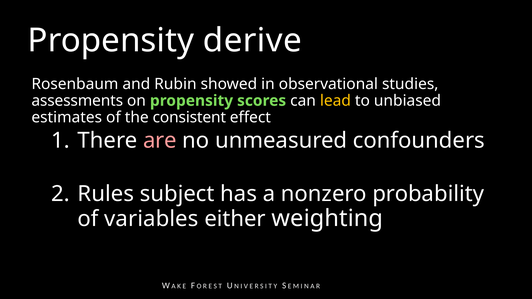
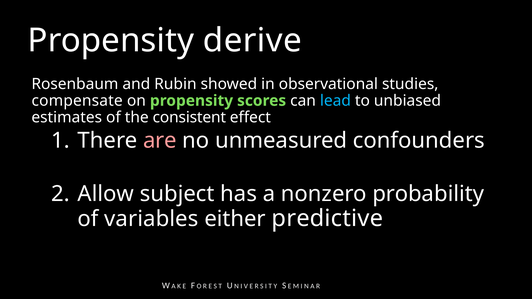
assessments: assessments -> compensate
lead colour: yellow -> light blue
Rules: Rules -> Allow
weighting: weighting -> predictive
